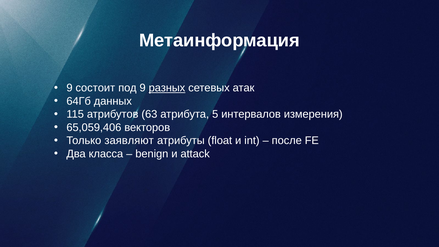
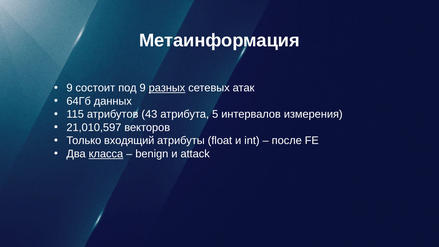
63: 63 -> 43
65,059,406: 65,059,406 -> 21,010,597
заявляют: заявляют -> входящий
класса underline: none -> present
